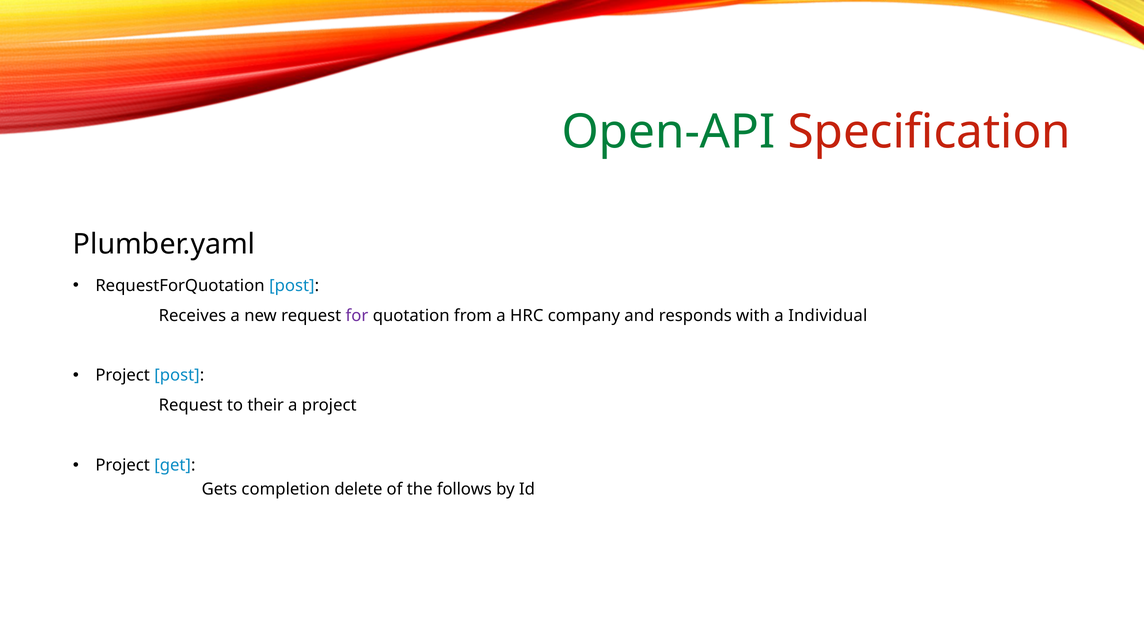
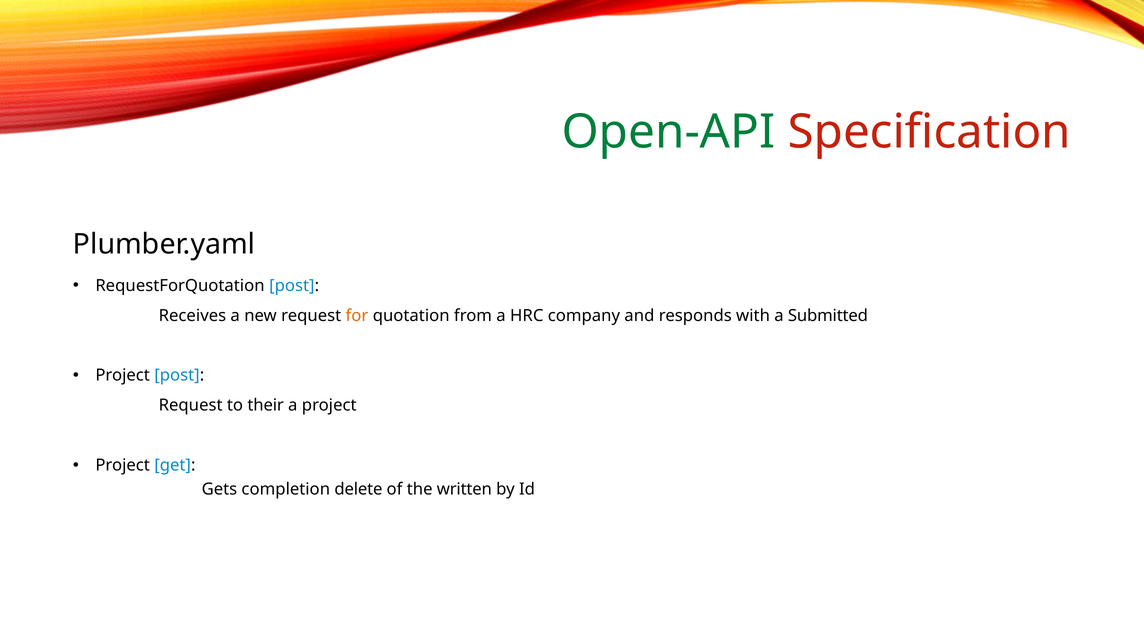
for colour: purple -> orange
Individual: Individual -> Submitted
follows: follows -> written
